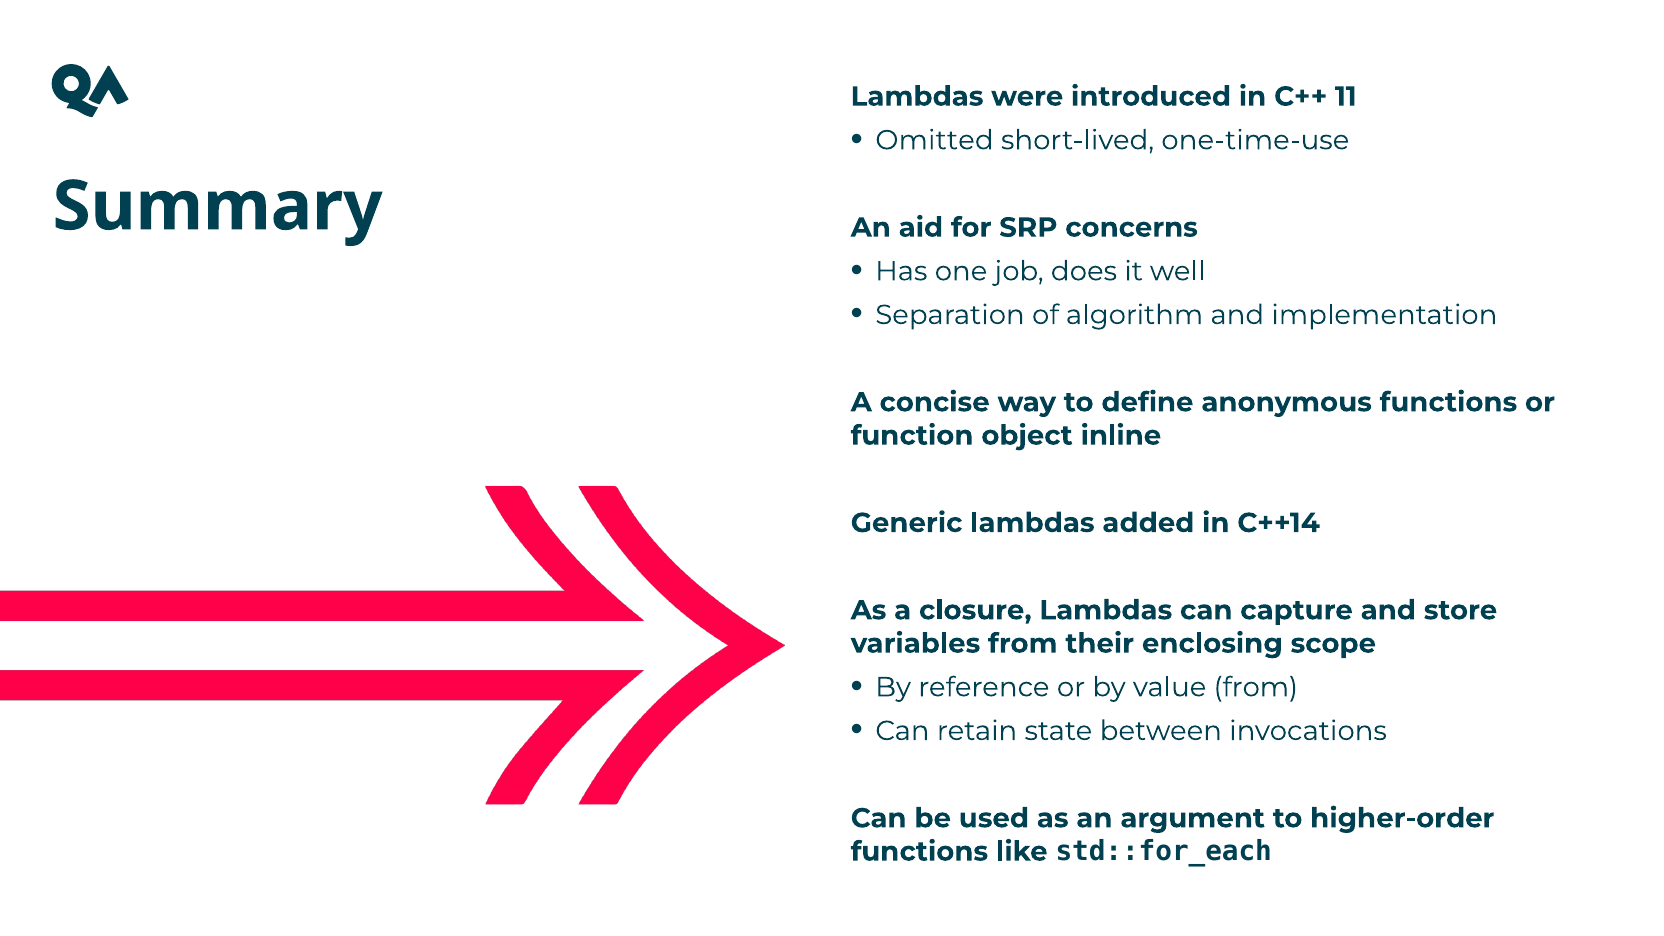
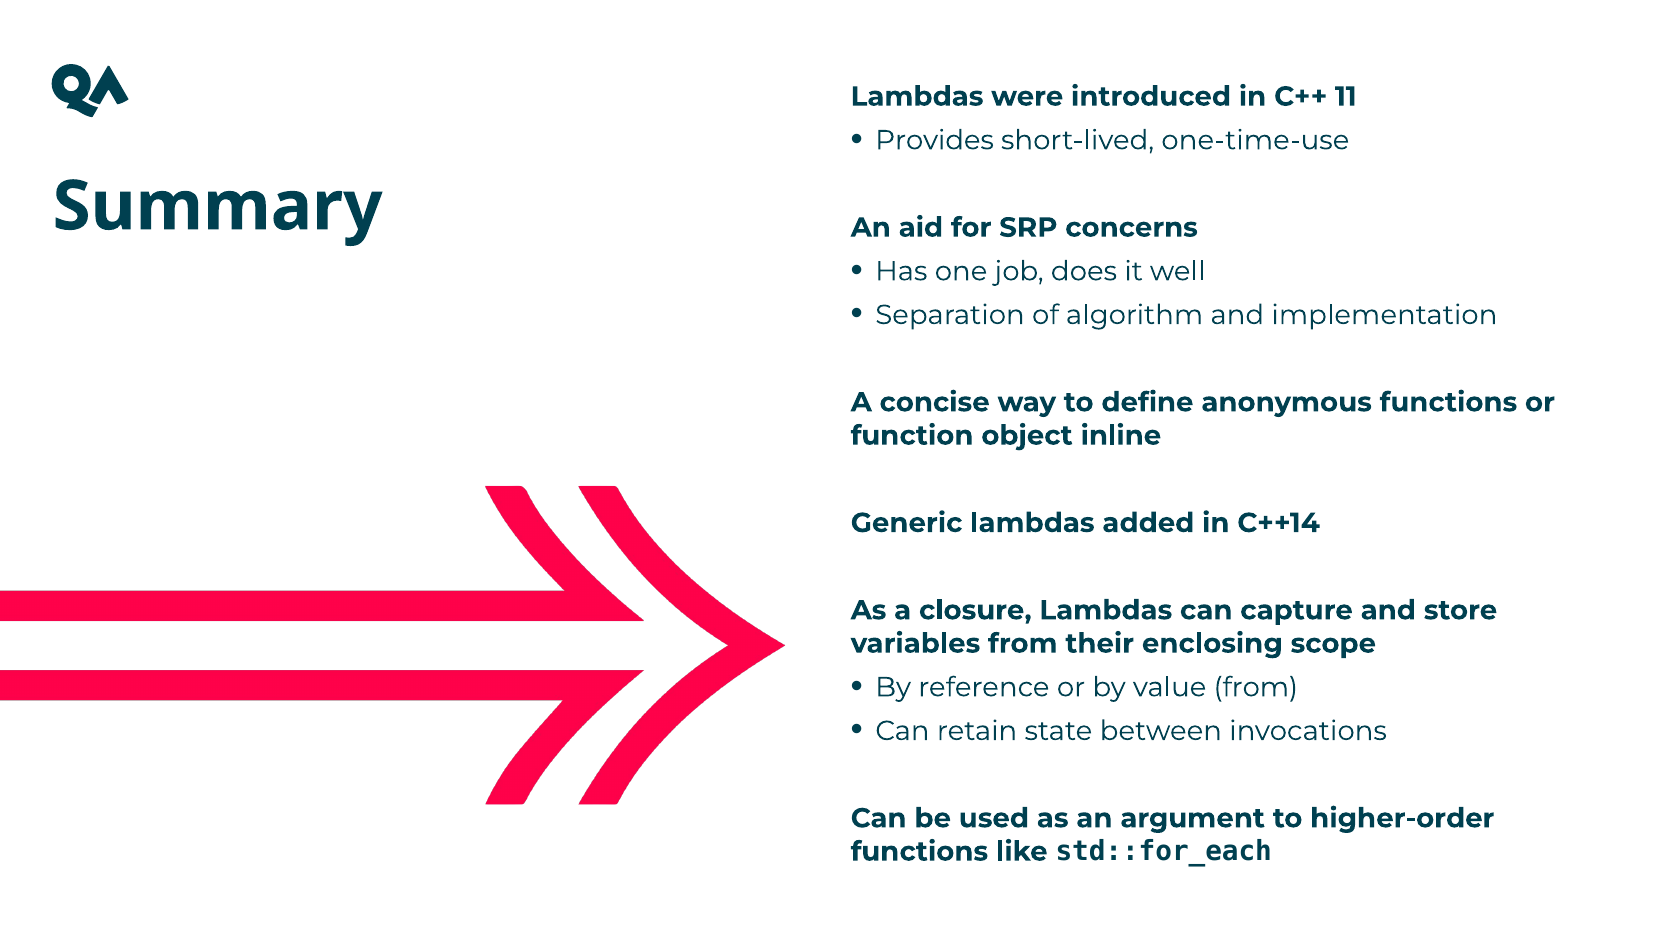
Omitted: Omitted -> Provides
